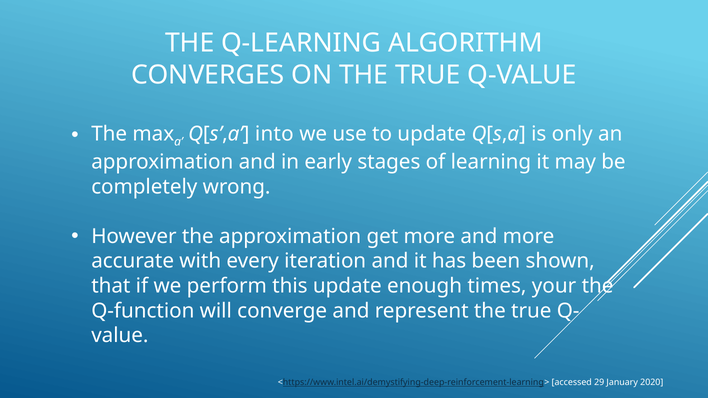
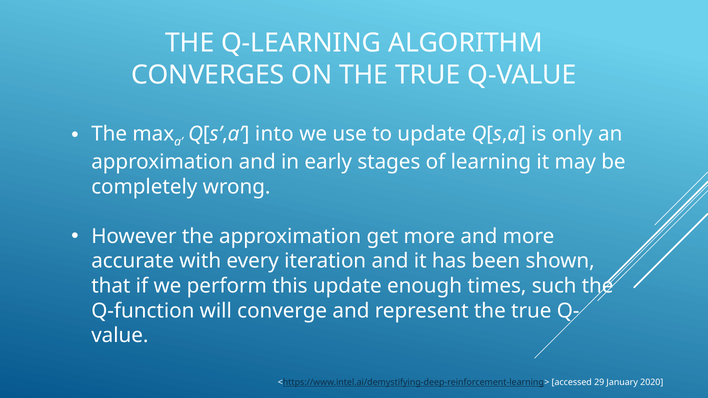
your: your -> such
